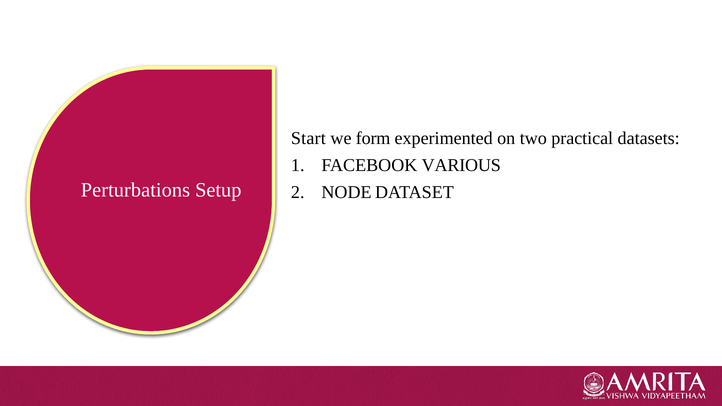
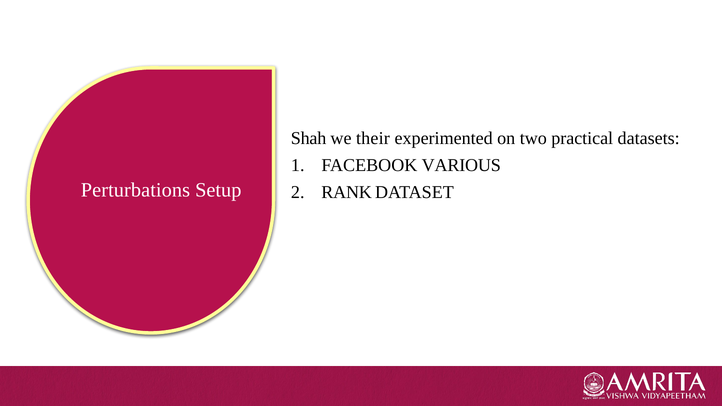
Start: Start -> Shah
form: form -> their
NODE: NODE -> RANK
